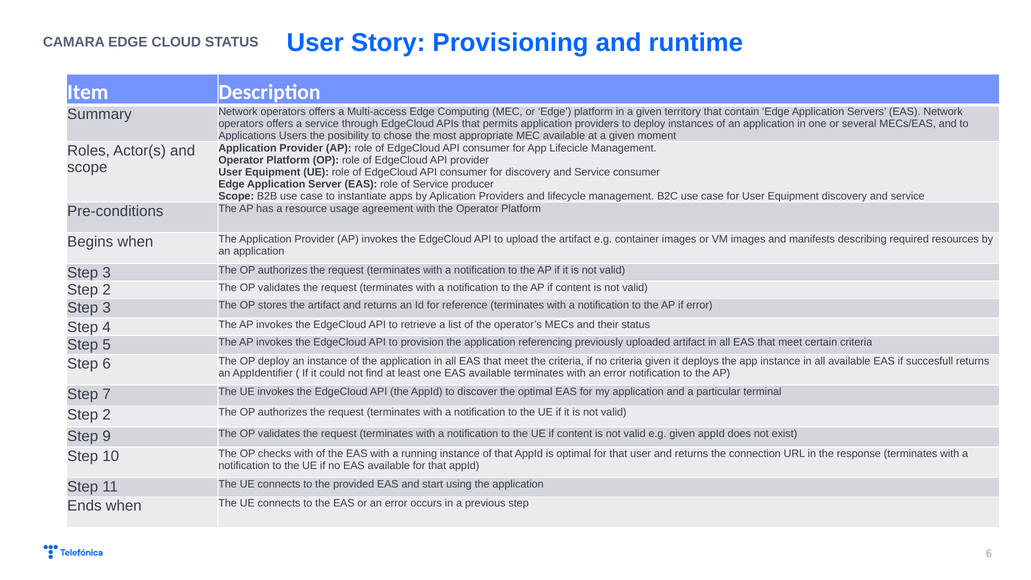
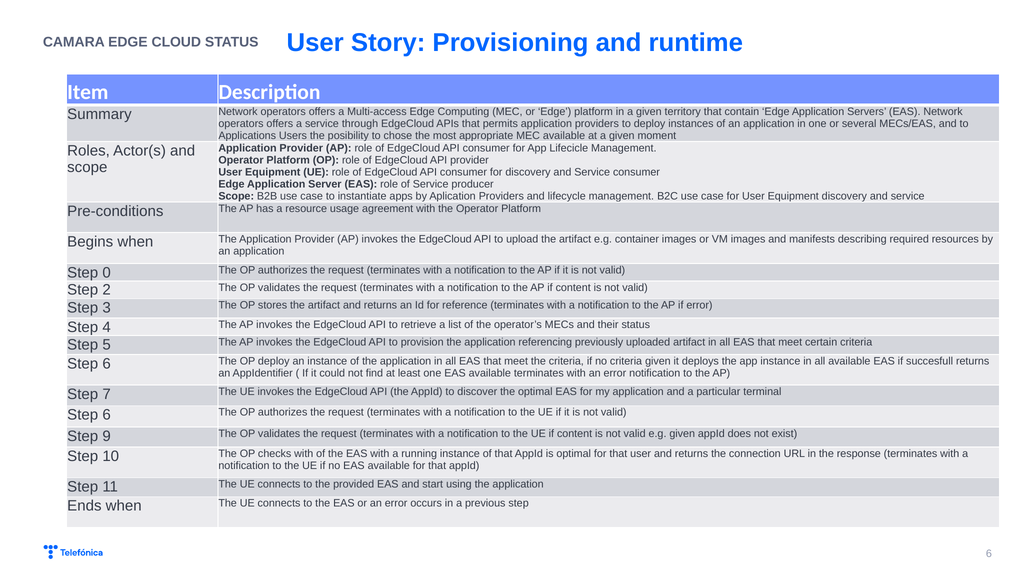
3 at (107, 273): 3 -> 0
2 at (107, 415): 2 -> 6
